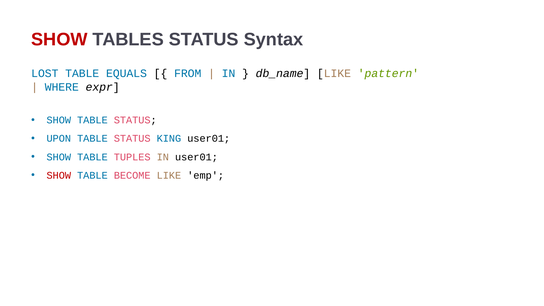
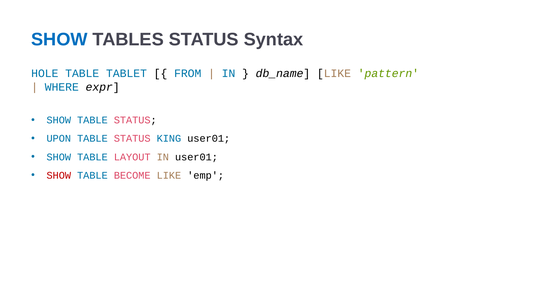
SHOW at (59, 39) colour: red -> blue
LOST: LOST -> HOLE
EQUALS: EQUALS -> TABLET
TUPLES: TUPLES -> LAYOUT
